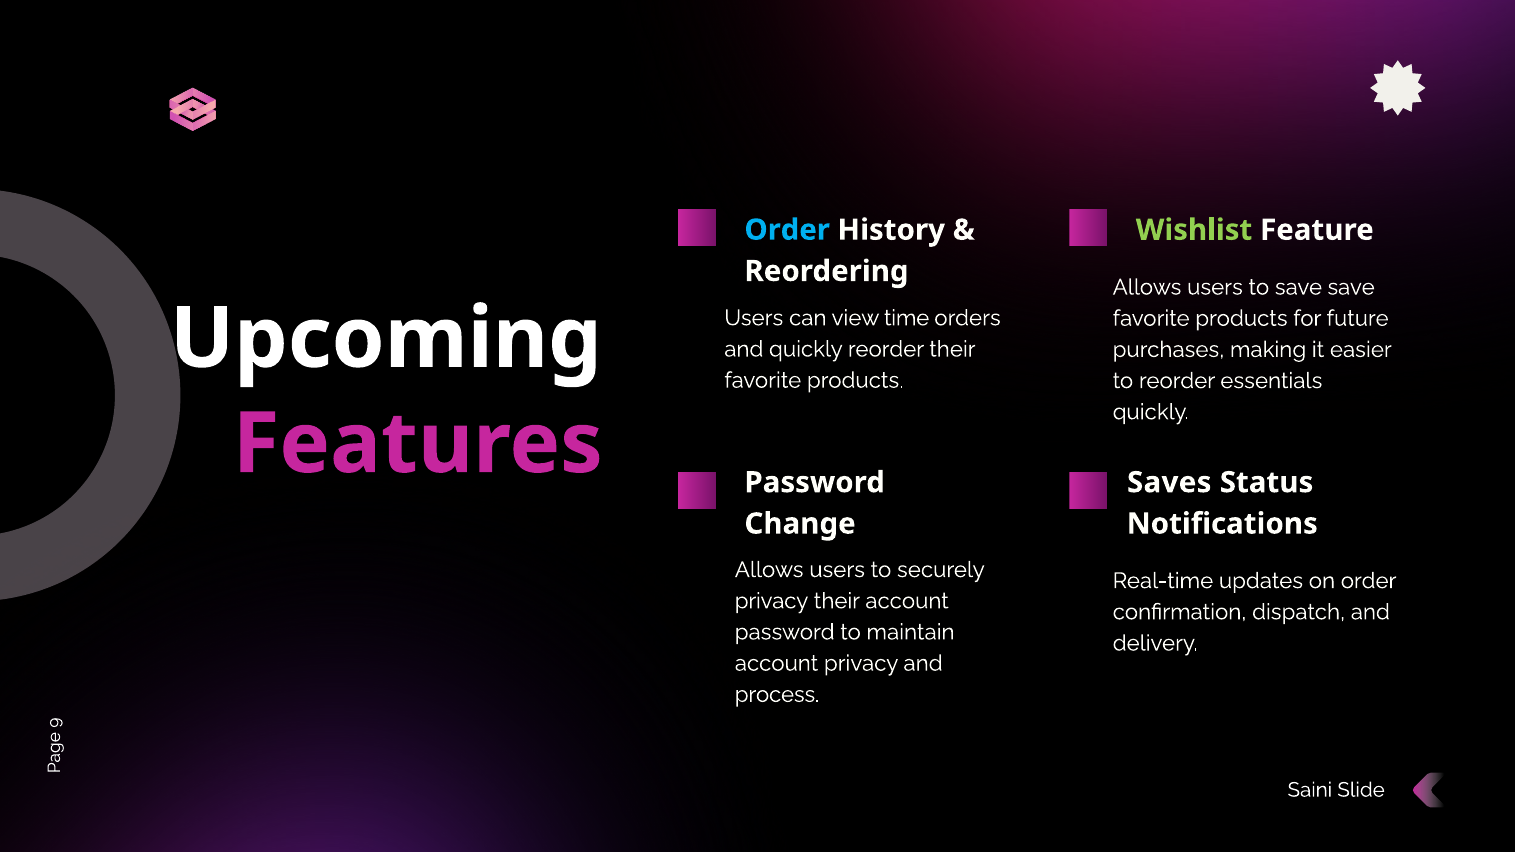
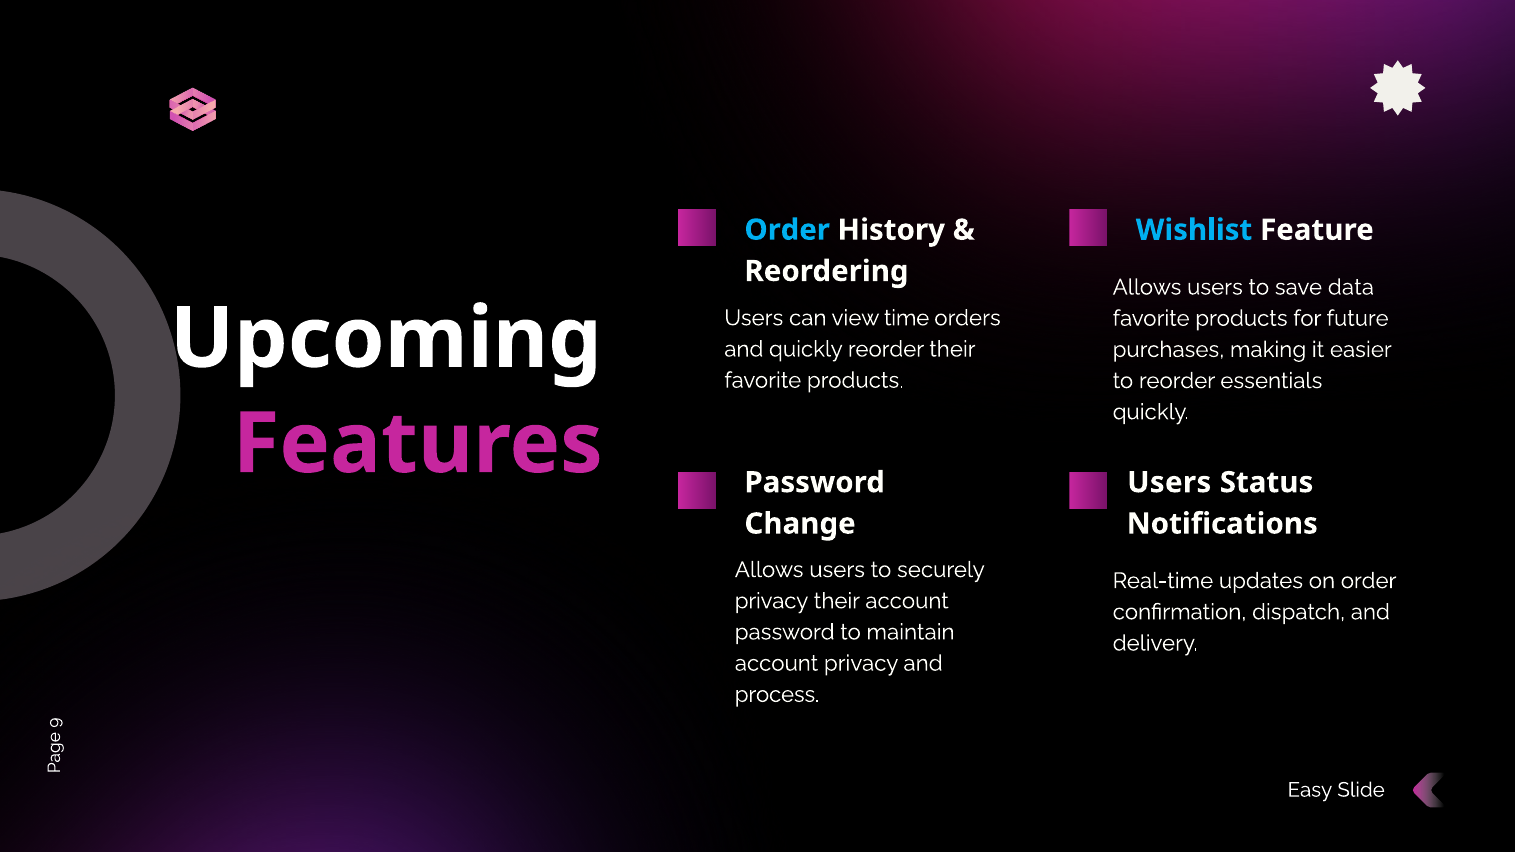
Wishlist colour: light green -> light blue
save save: save -> data
Saves at (1169, 483): Saves -> Users
Saini: Saini -> Easy
